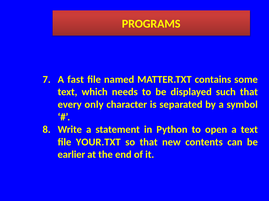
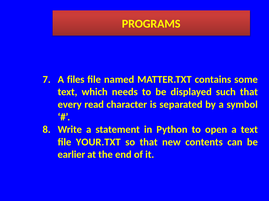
fast: fast -> files
only: only -> read
